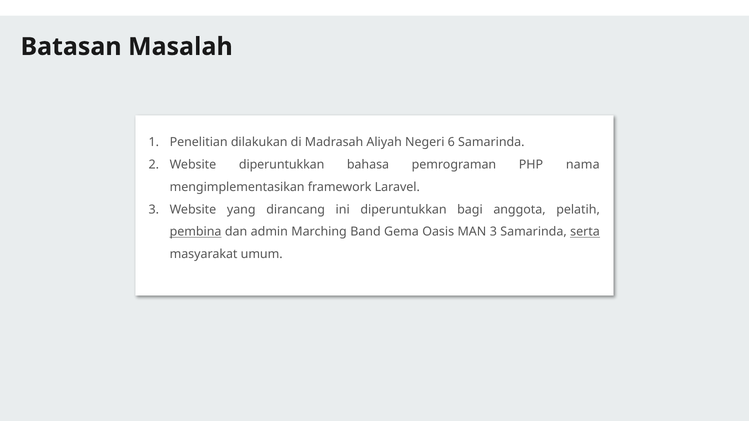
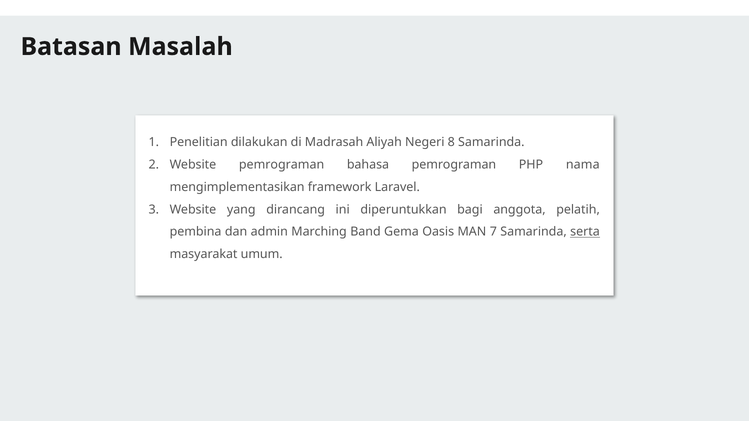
6: 6 -> 8
Website diperuntukkan: diperuntukkan -> pemrograman
pembina underline: present -> none
MAN 3: 3 -> 7
